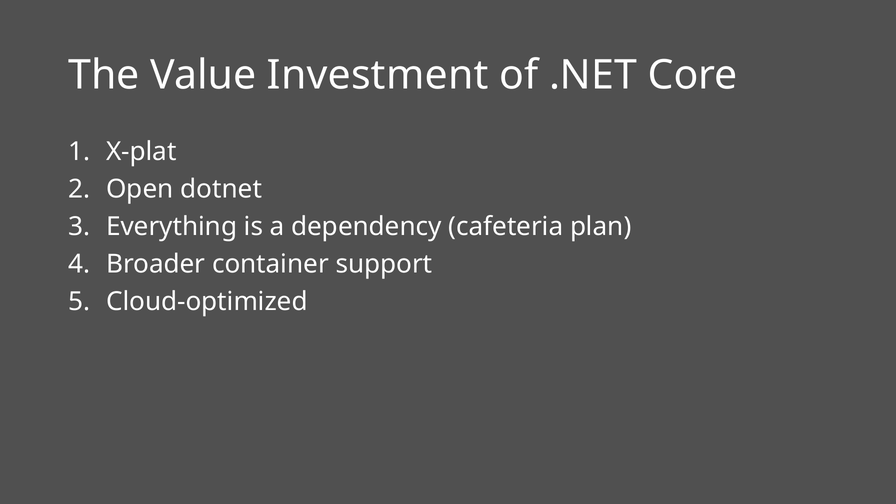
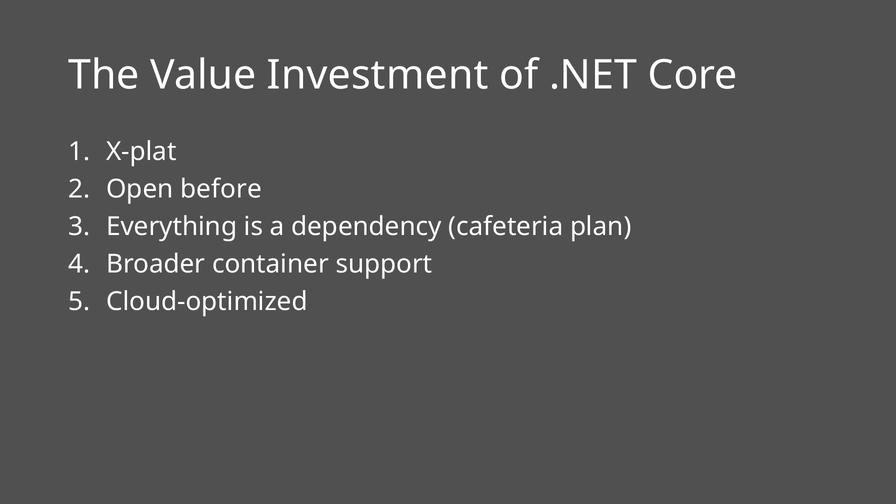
dotnet: dotnet -> before
